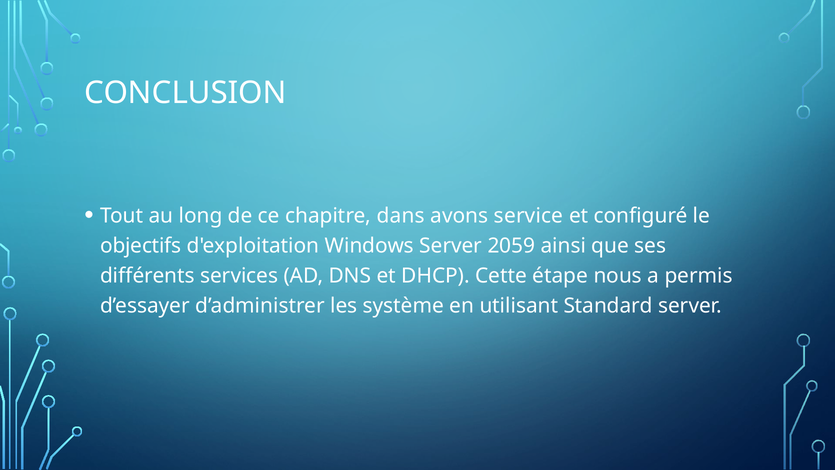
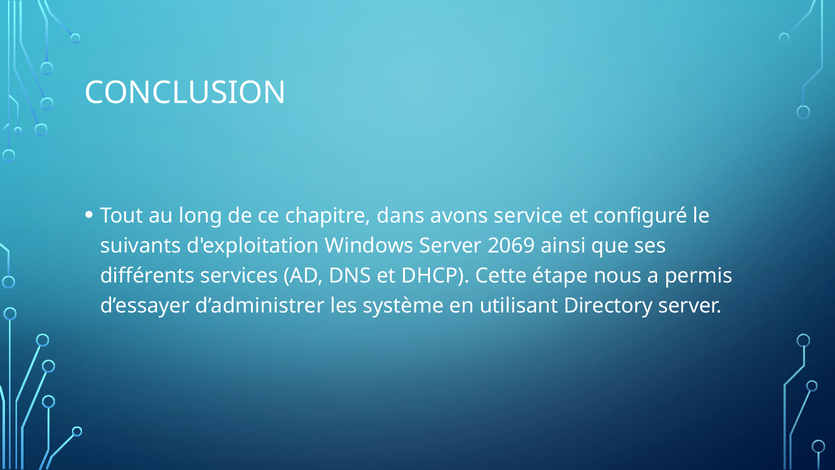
objectifs: objectifs -> suivants
2059: 2059 -> 2069
Standard: Standard -> Directory
